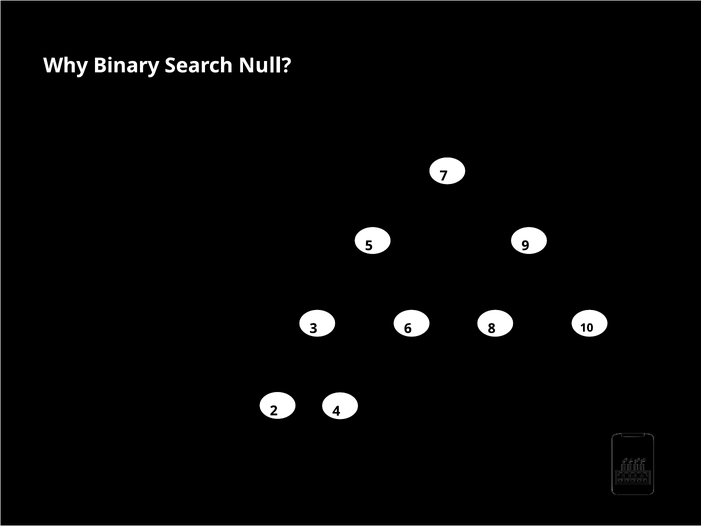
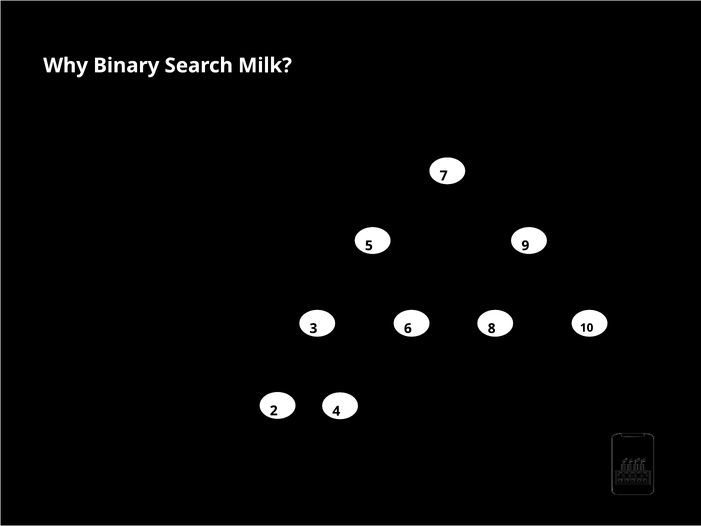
Null: Null -> Milk
